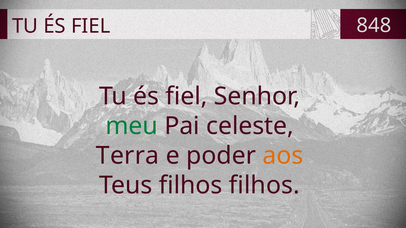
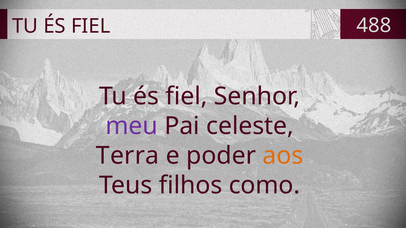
848: 848 -> 488
meu colour: green -> purple
filhos filhos: filhos -> como
